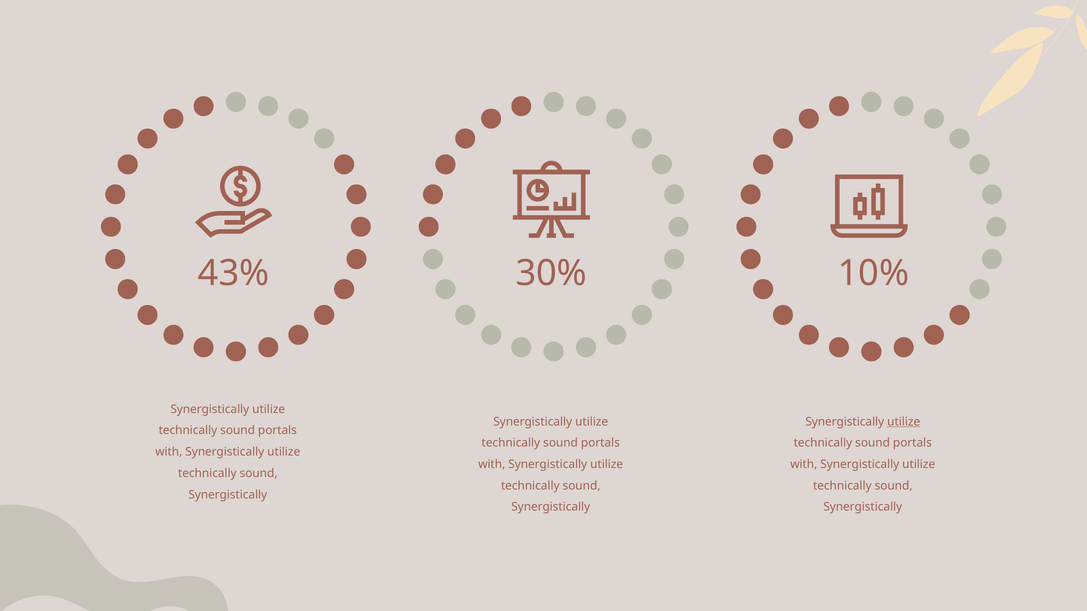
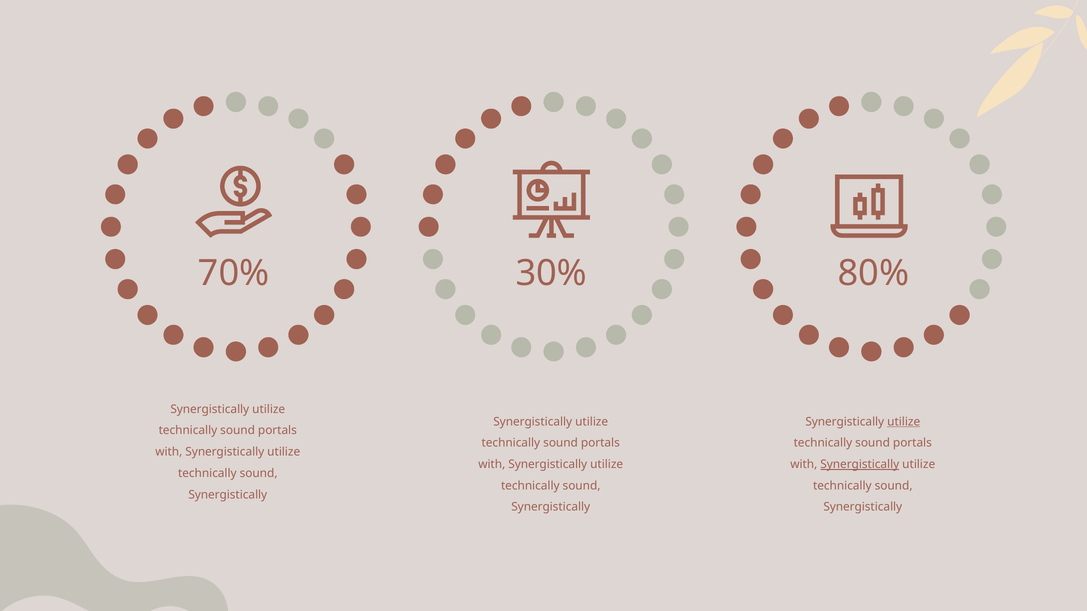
43%: 43% -> 70%
10%: 10% -> 80%
Synergistically at (860, 465) underline: none -> present
